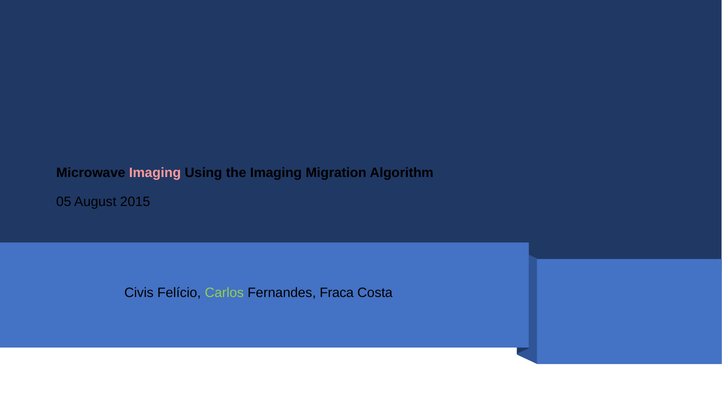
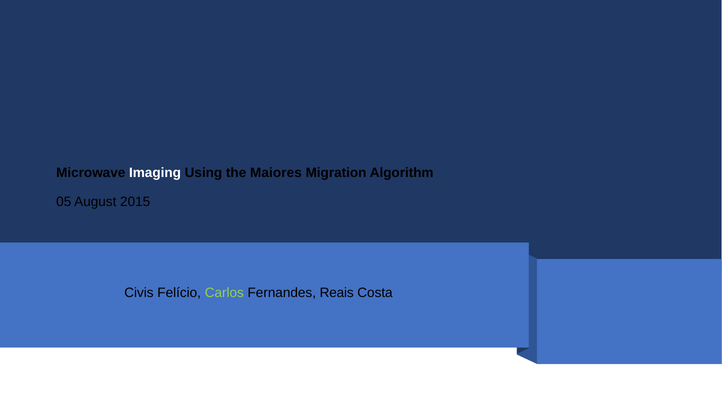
Imaging at (155, 173) colour: pink -> white
the Imaging: Imaging -> Maiores
Fraca: Fraca -> Reais
